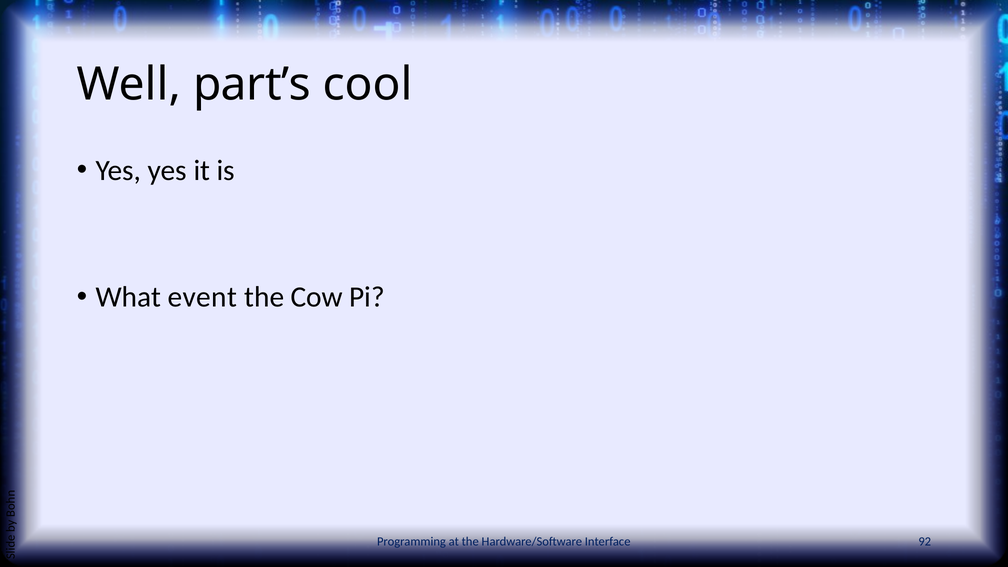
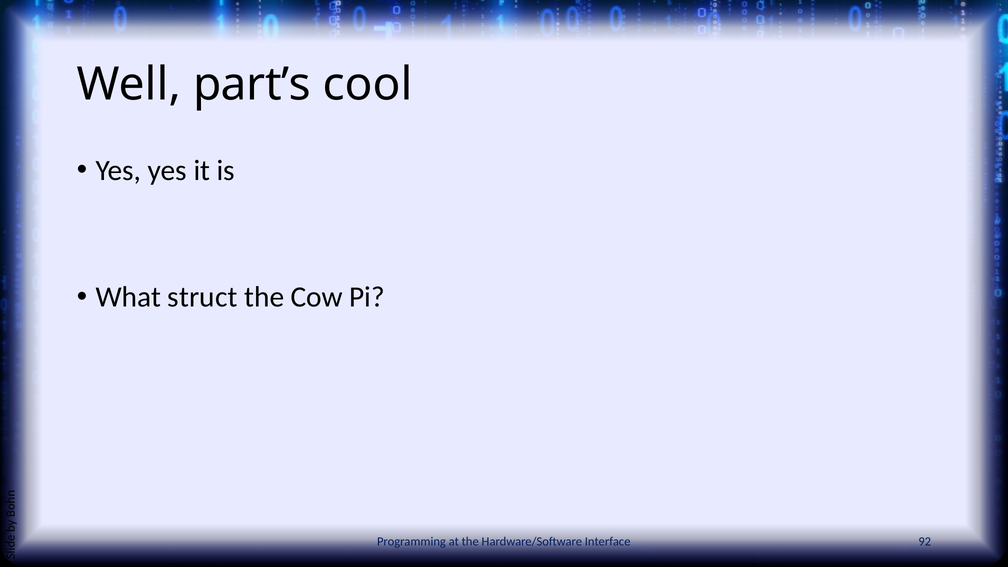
event: event -> struct
